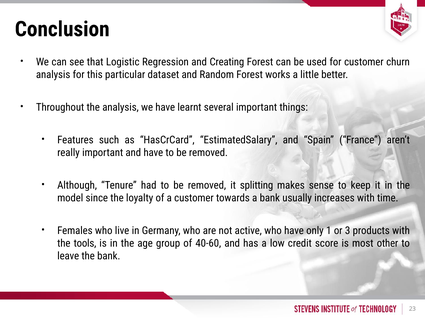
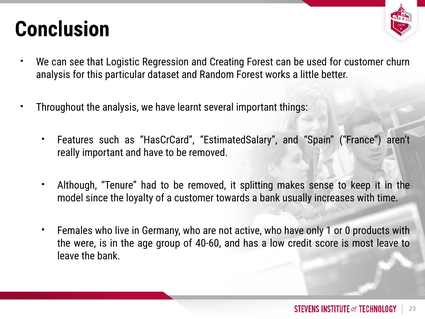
3: 3 -> 0
tools: tools -> were
most other: other -> leave
